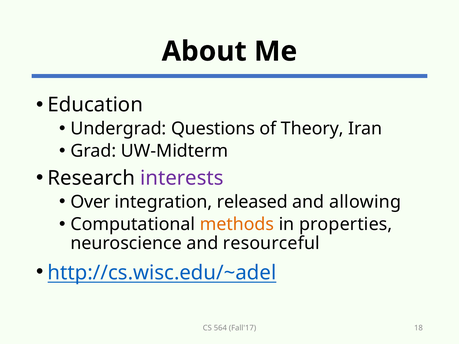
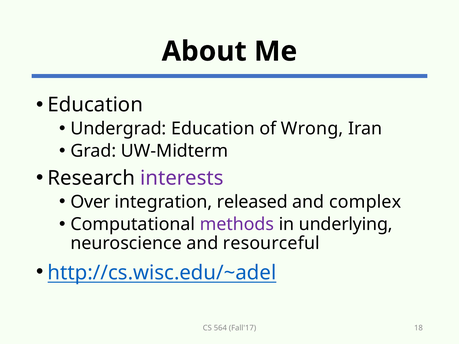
Undergrad Questions: Questions -> Education
Theory: Theory -> Wrong
allowing: allowing -> complex
methods colour: orange -> purple
properties: properties -> underlying
